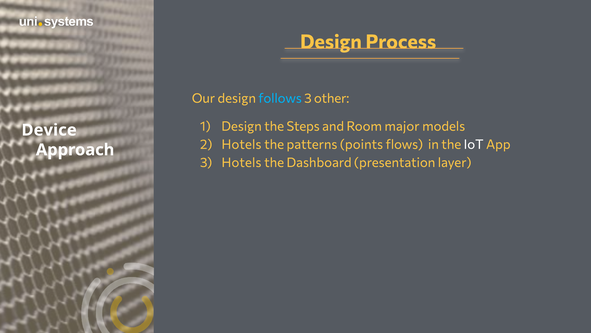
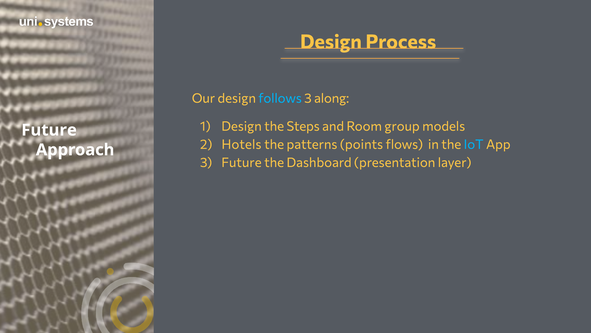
other: other -> along
major: major -> group
Device at (49, 130): Device -> Future
IoT colour: white -> light blue
3 Hotels: Hotels -> Future
